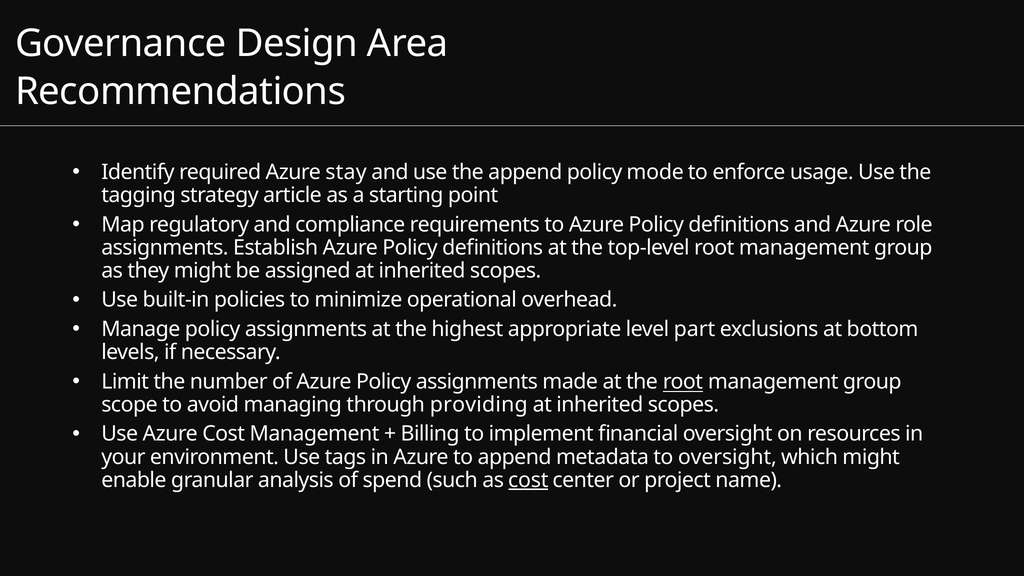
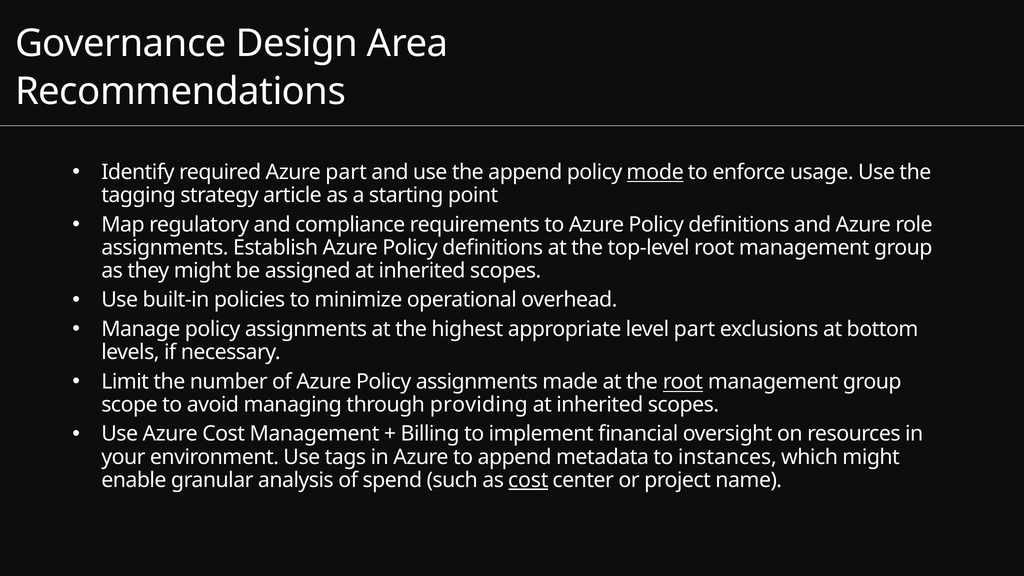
Azure stay: stay -> part
mode underline: none -> present
to oversight: oversight -> instances
